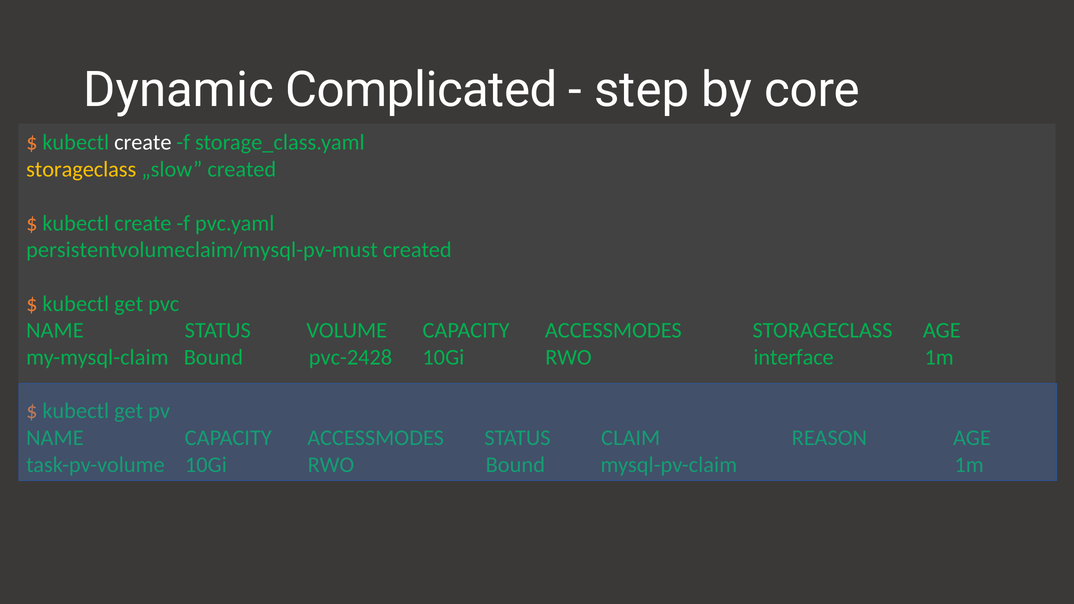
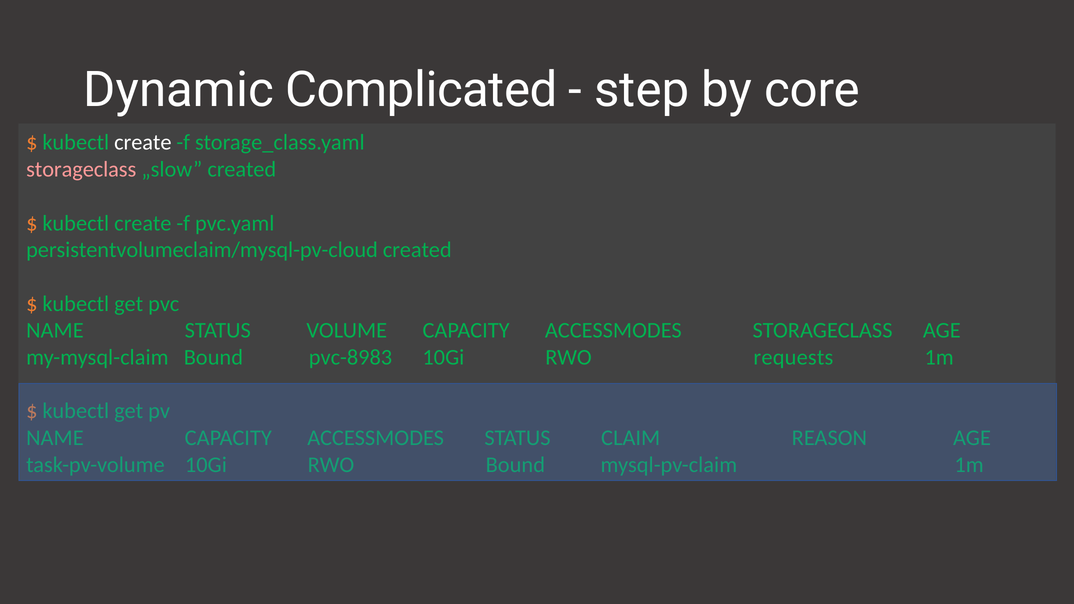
storageclass at (81, 169) colour: yellow -> pink
persistentvolumeclaim/mysql-pv-must: persistentvolumeclaim/mysql-pv-must -> persistentvolumeclaim/mysql-pv-cloud
pvc-2428: pvc-2428 -> pvc-8983
interface: interface -> requests
